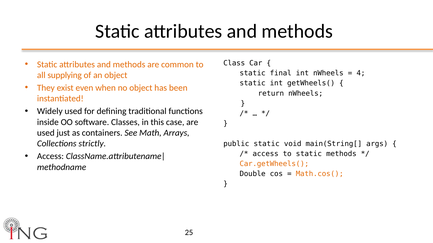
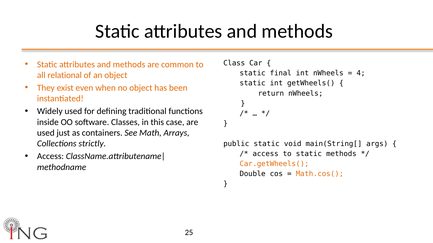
supplying: supplying -> relational
